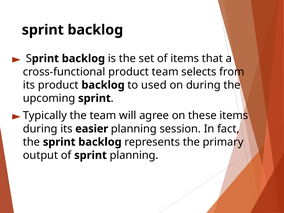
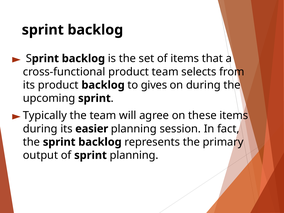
used: used -> gives
